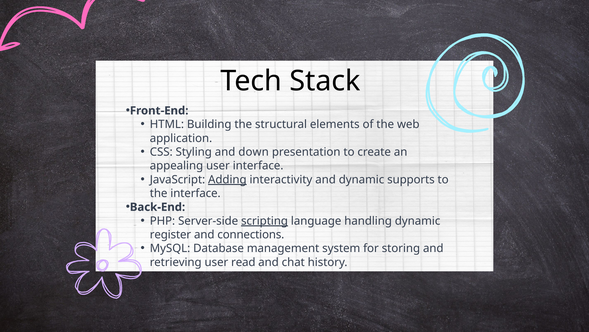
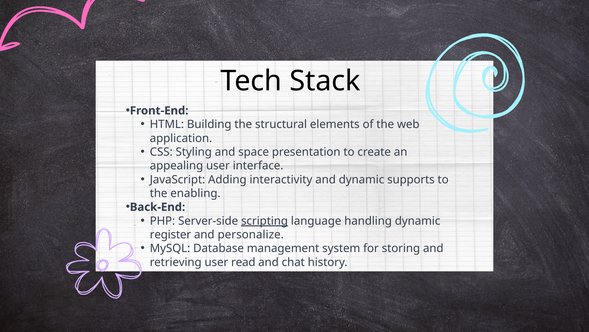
down: down -> space
Adding underline: present -> none
the interface: interface -> enabling
connections: connections -> personalize
